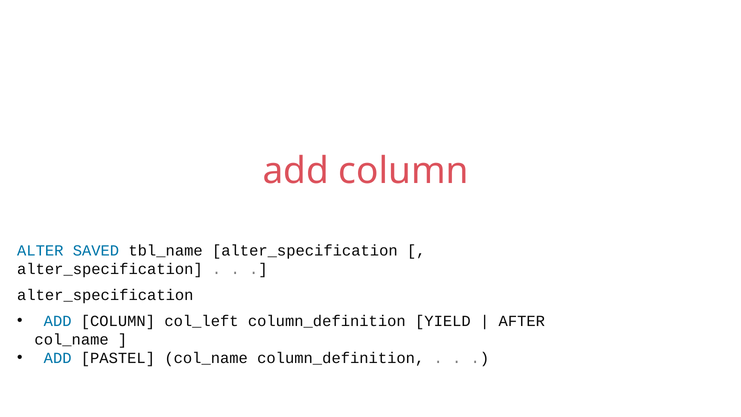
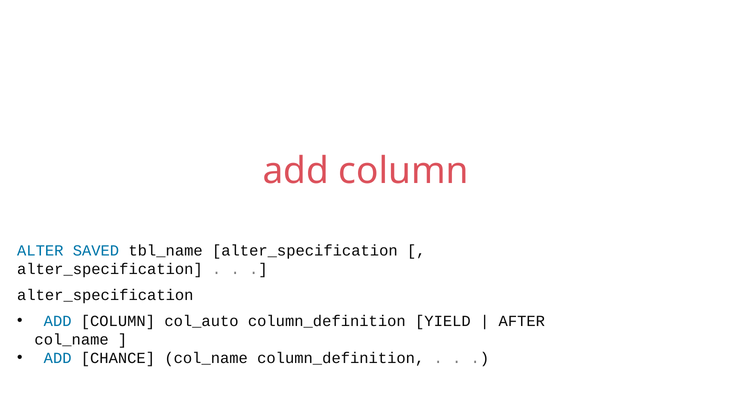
col_left: col_left -> col_auto
PASTEL: PASTEL -> CHANCE
